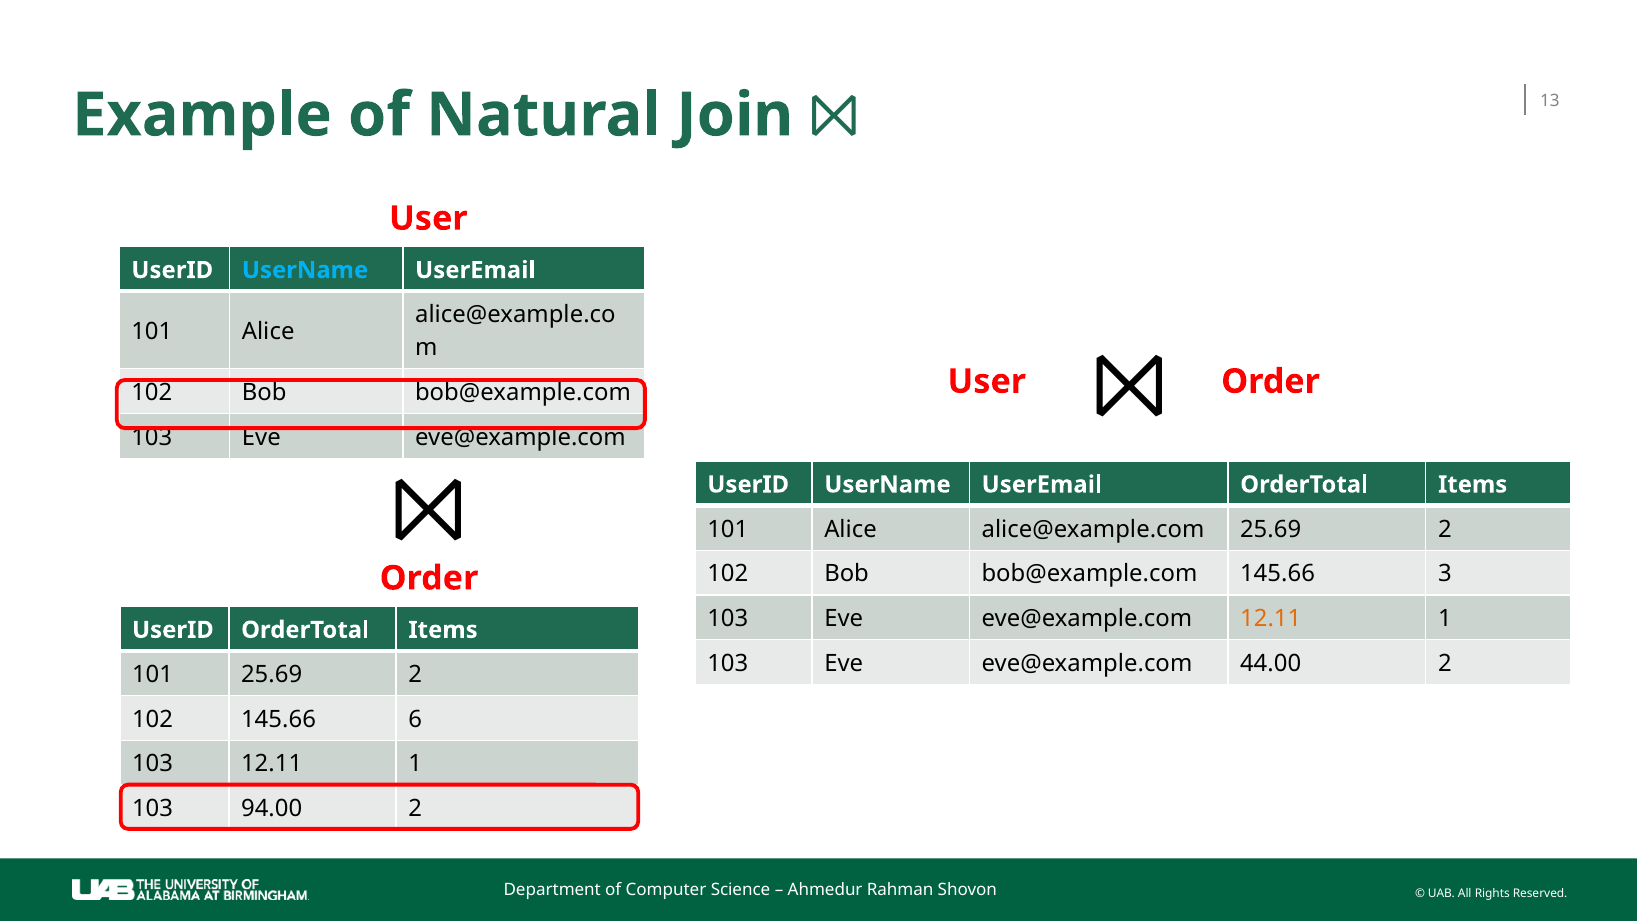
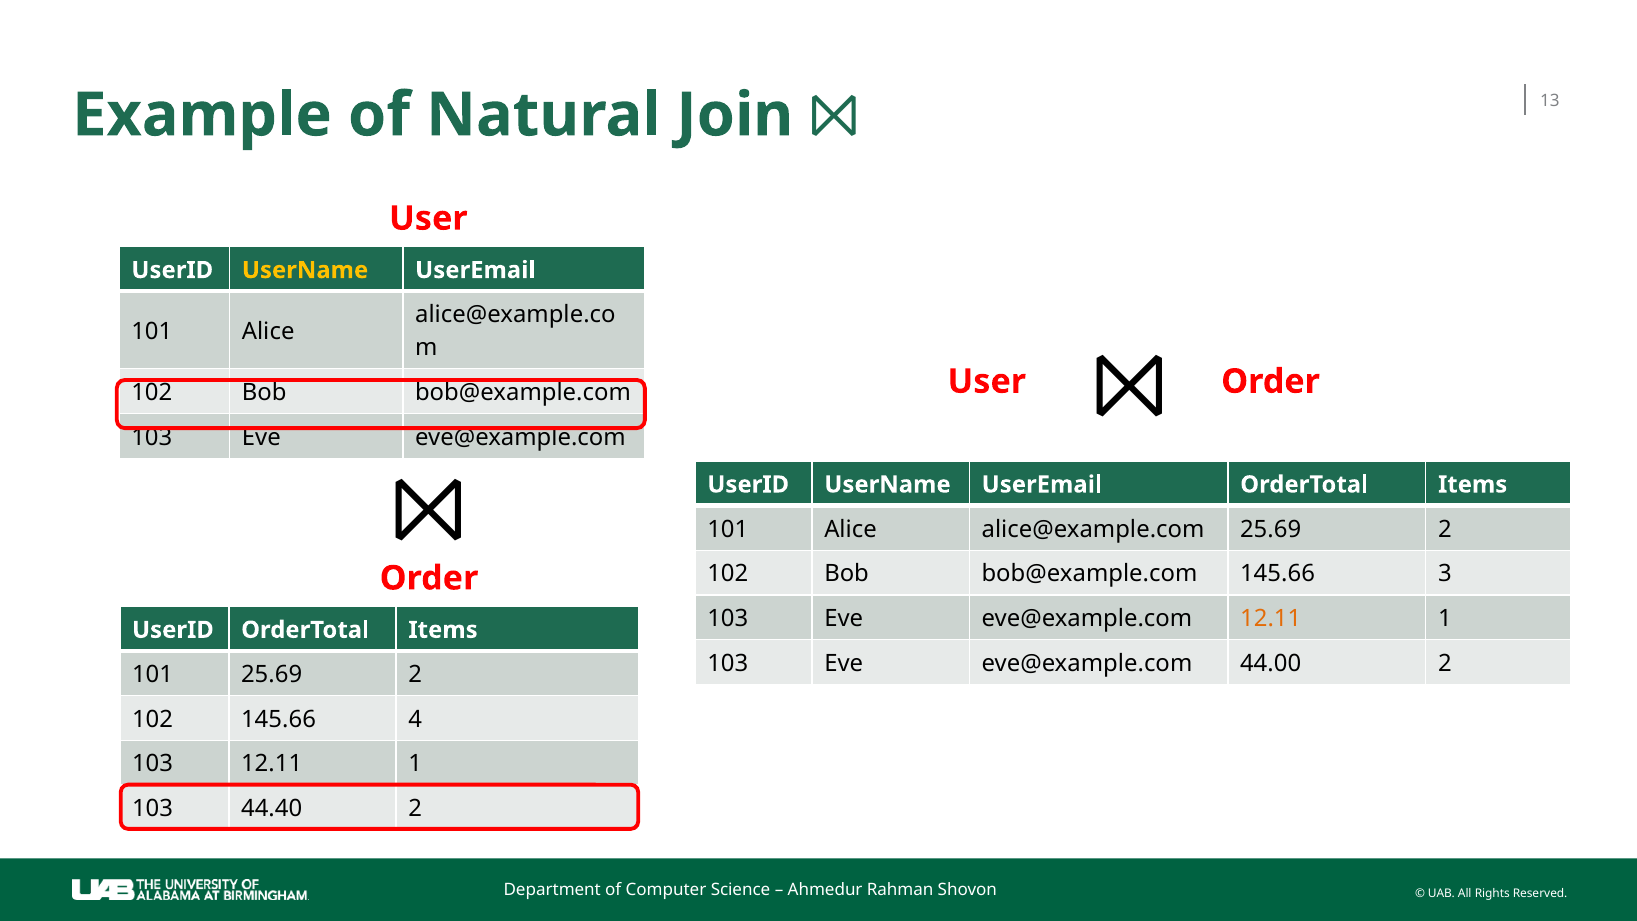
UserName at (305, 270) colour: light blue -> yellow
6: 6 -> 4
94.00: 94.00 -> 44.40
